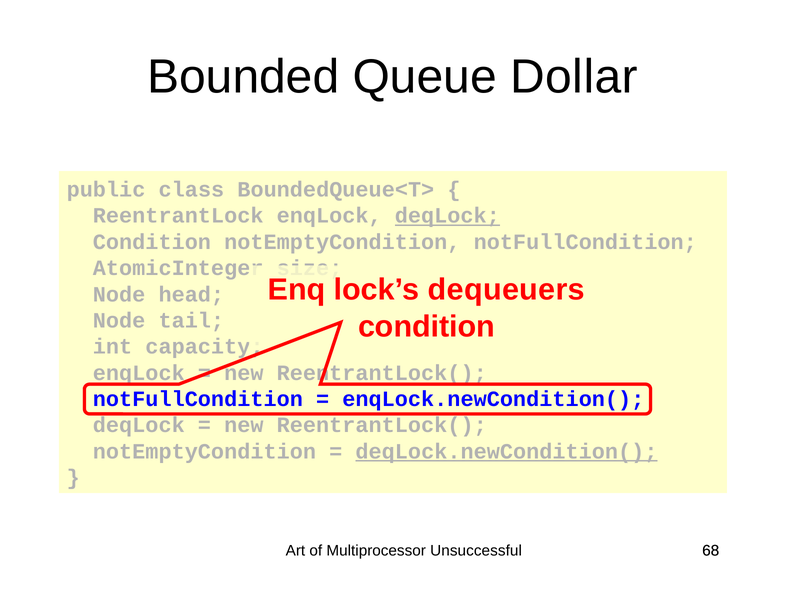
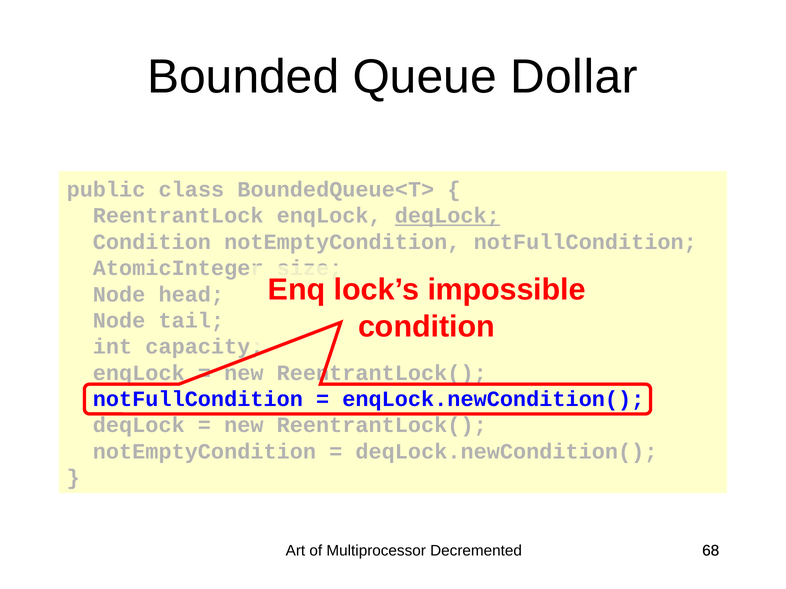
dequeuers: dequeuers -> impossible
deqLock.newCondition( underline: present -> none
Unsuccessful: Unsuccessful -> Decremented
